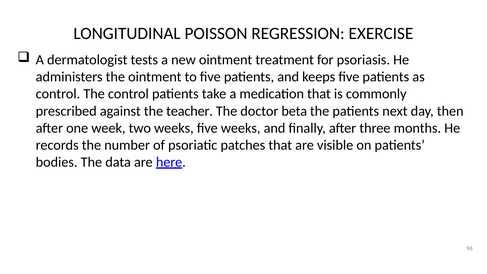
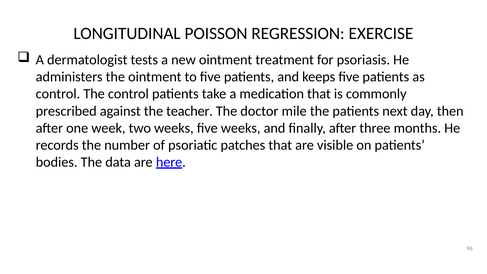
beta: beta -> mile
